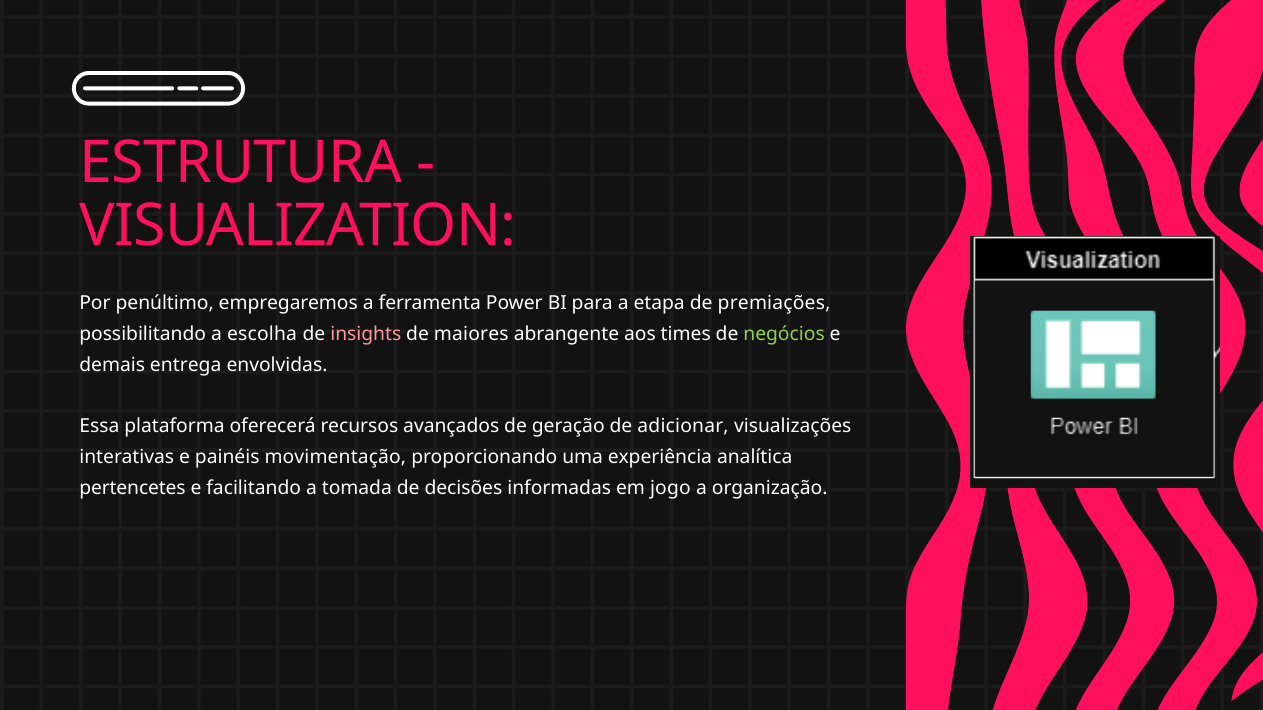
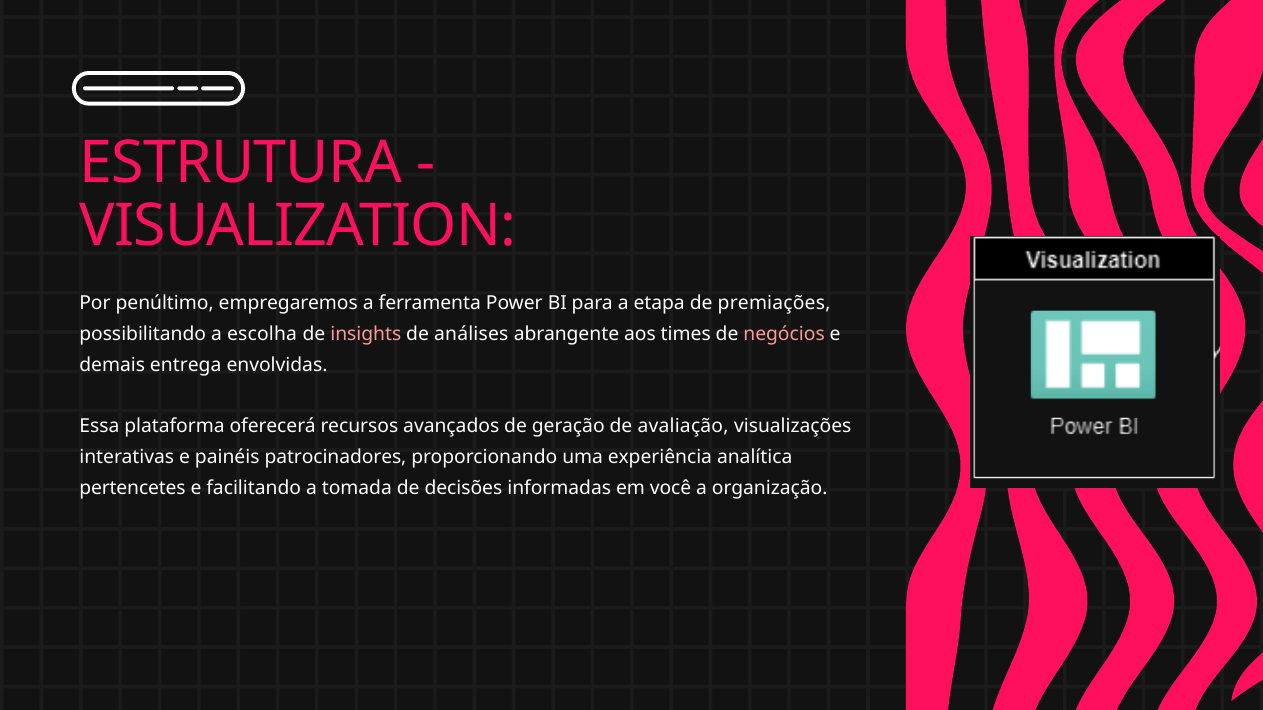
maiores: maiores -> análises
negócios colour: light green -> pink
adicionar: adicionar -> avaliação
movimentação: movimentação -> patrocinadores
jogo: jogo -> você
